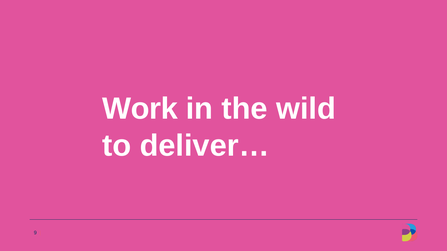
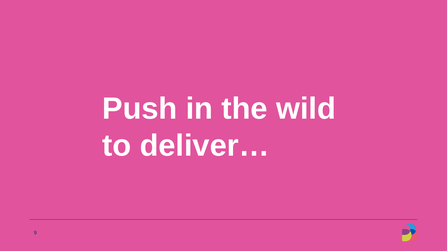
Work: Work -> Push
